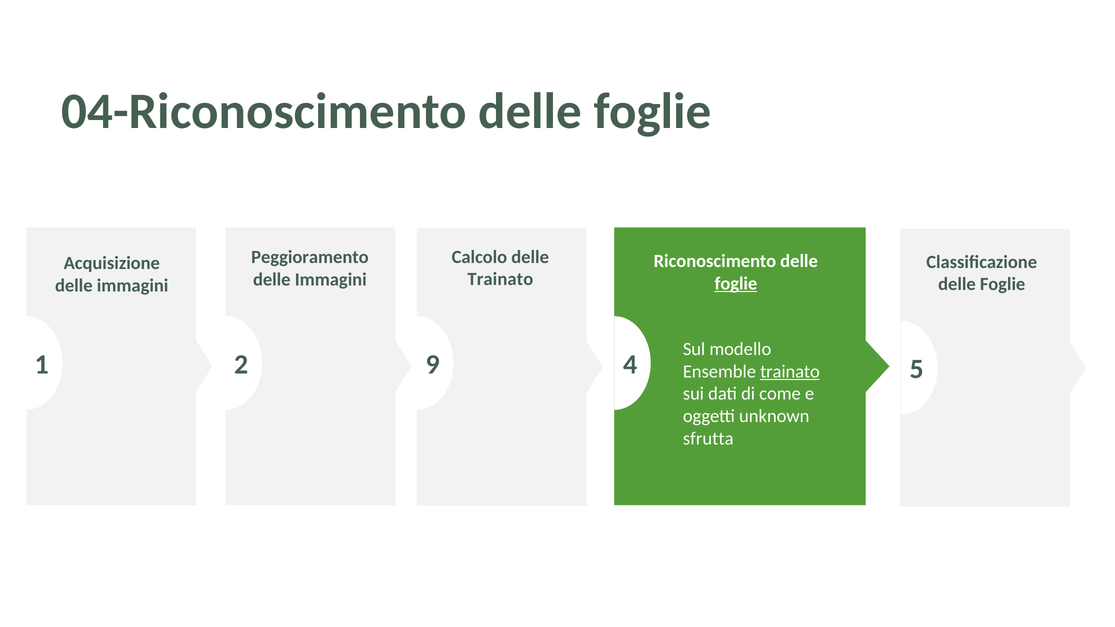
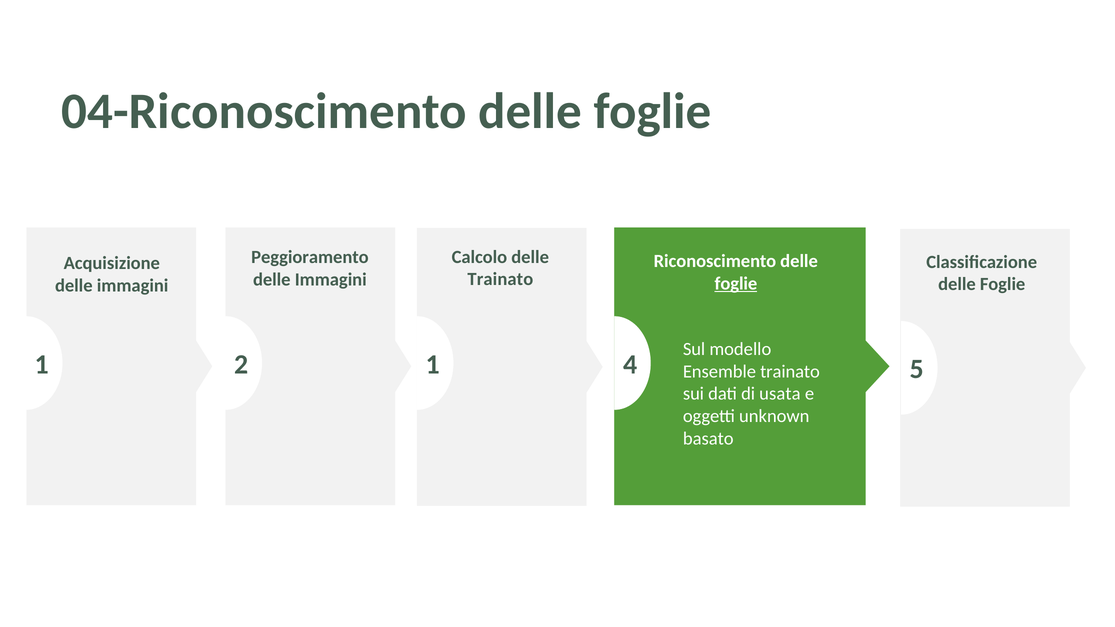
2 9: 9 -> 1
trainato at (790, 372) underline: present -> none
come: come -> usata
sfrutta: sfrutta -> basato
